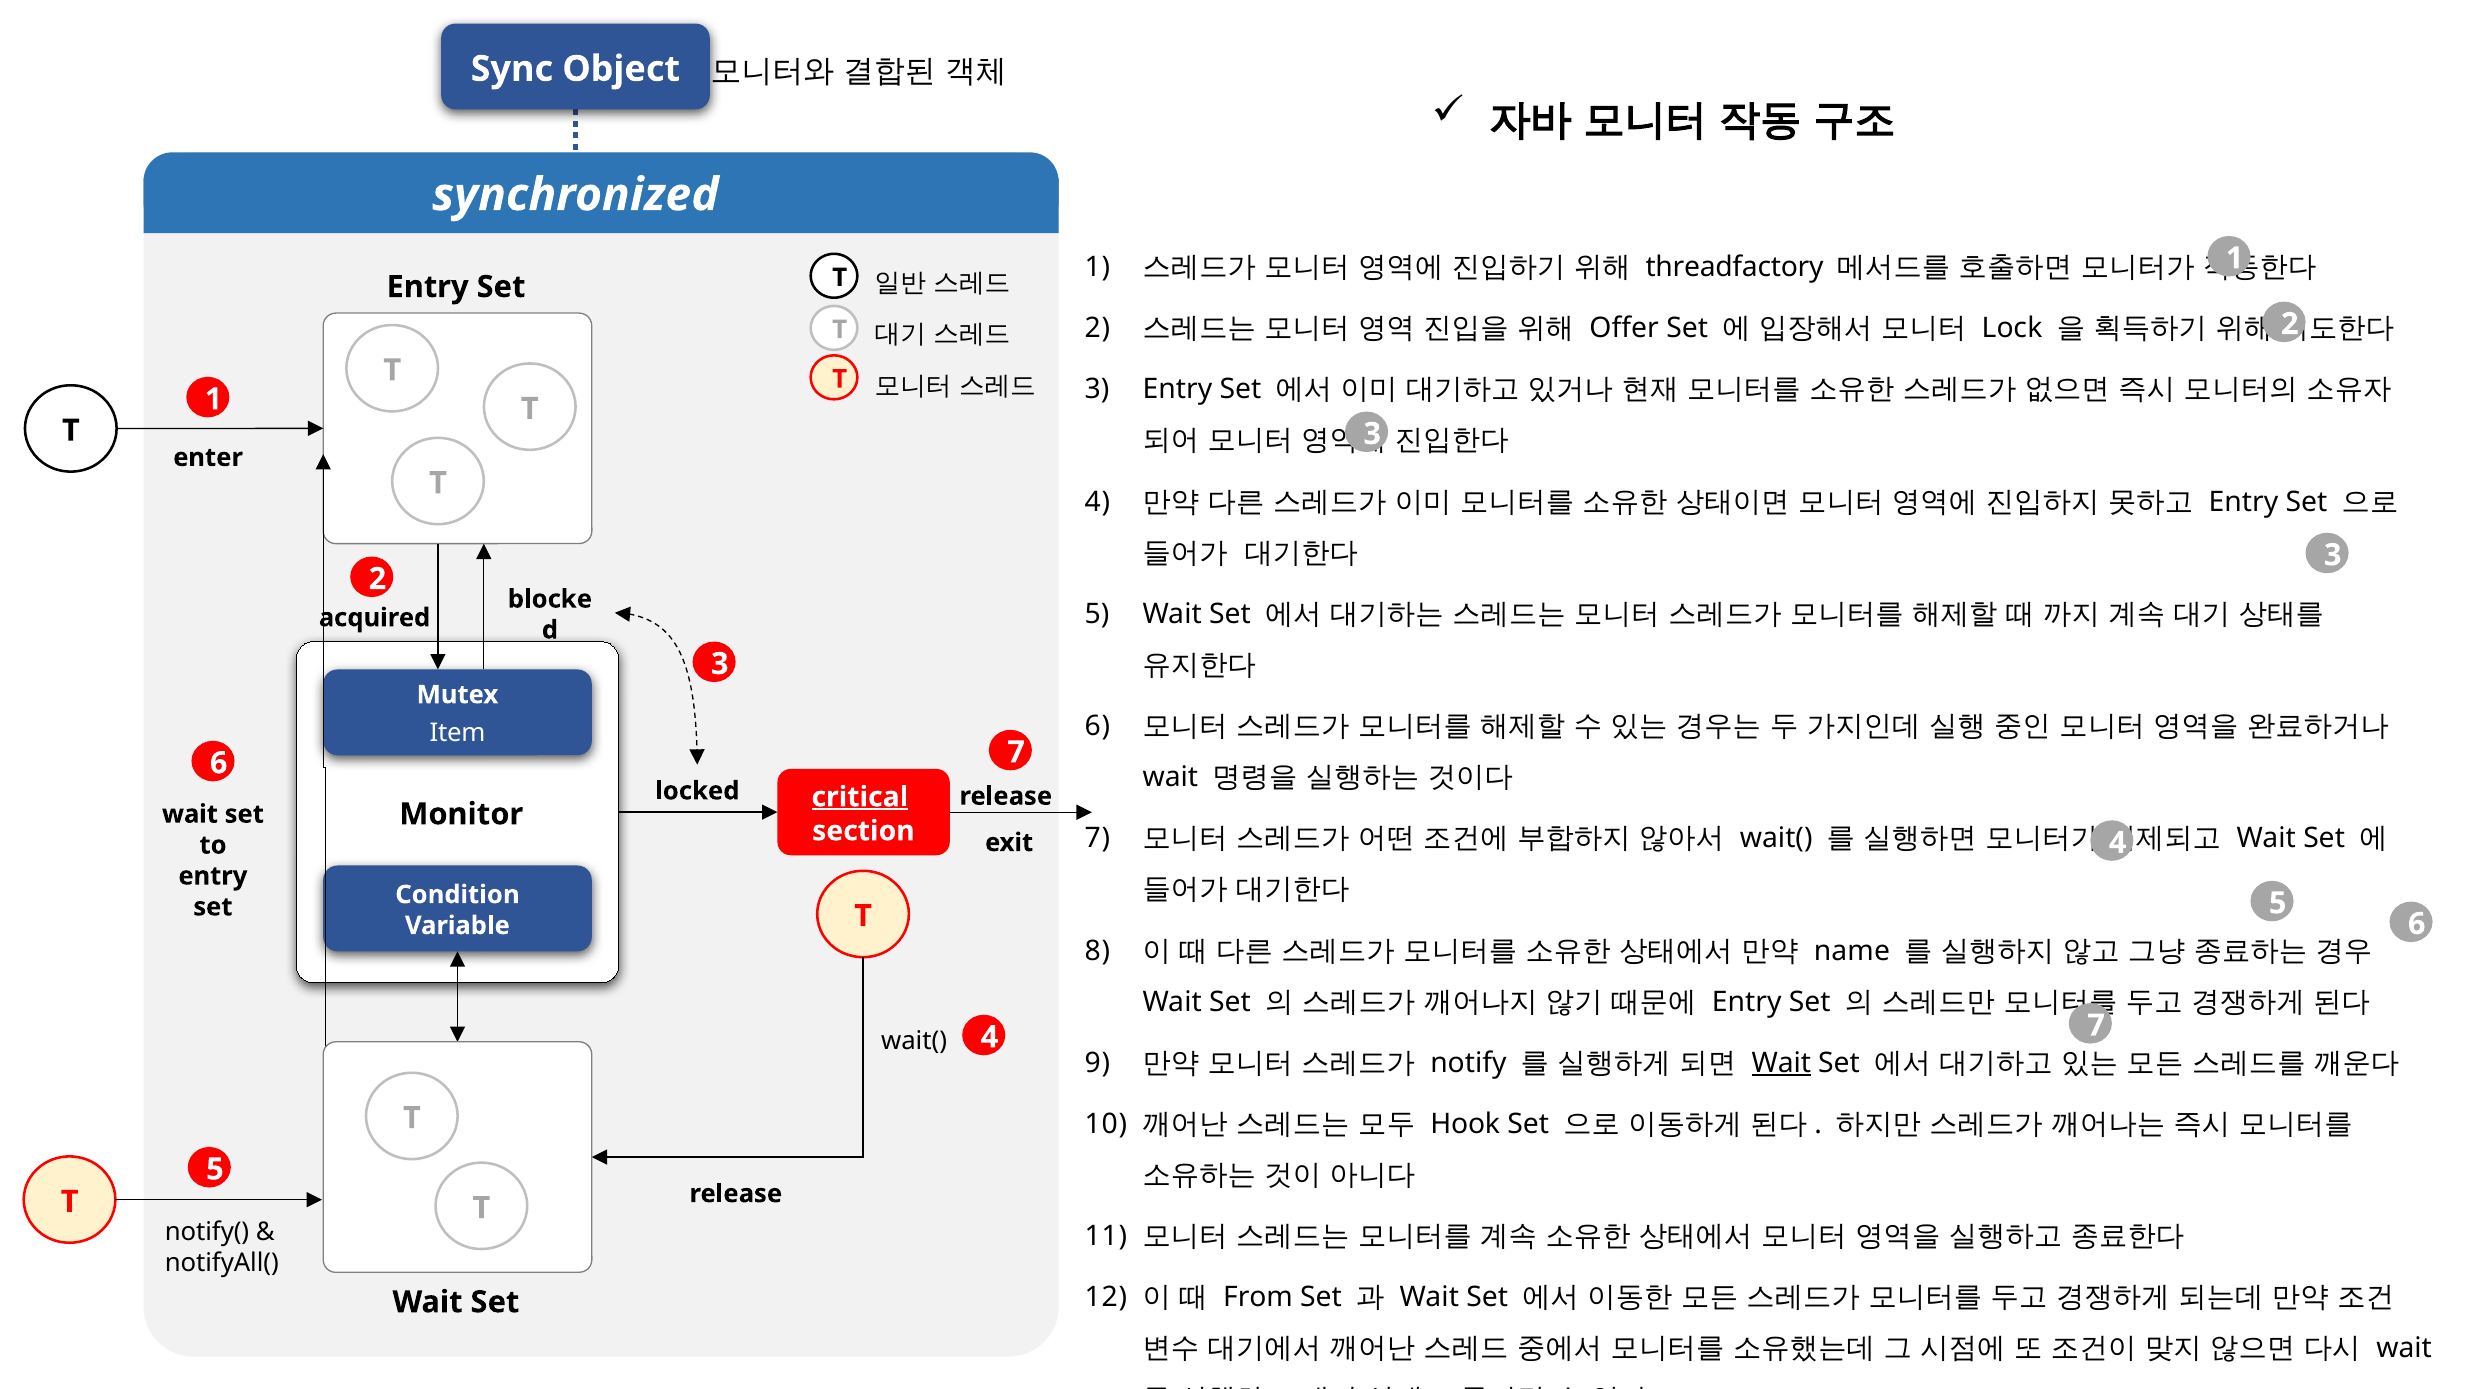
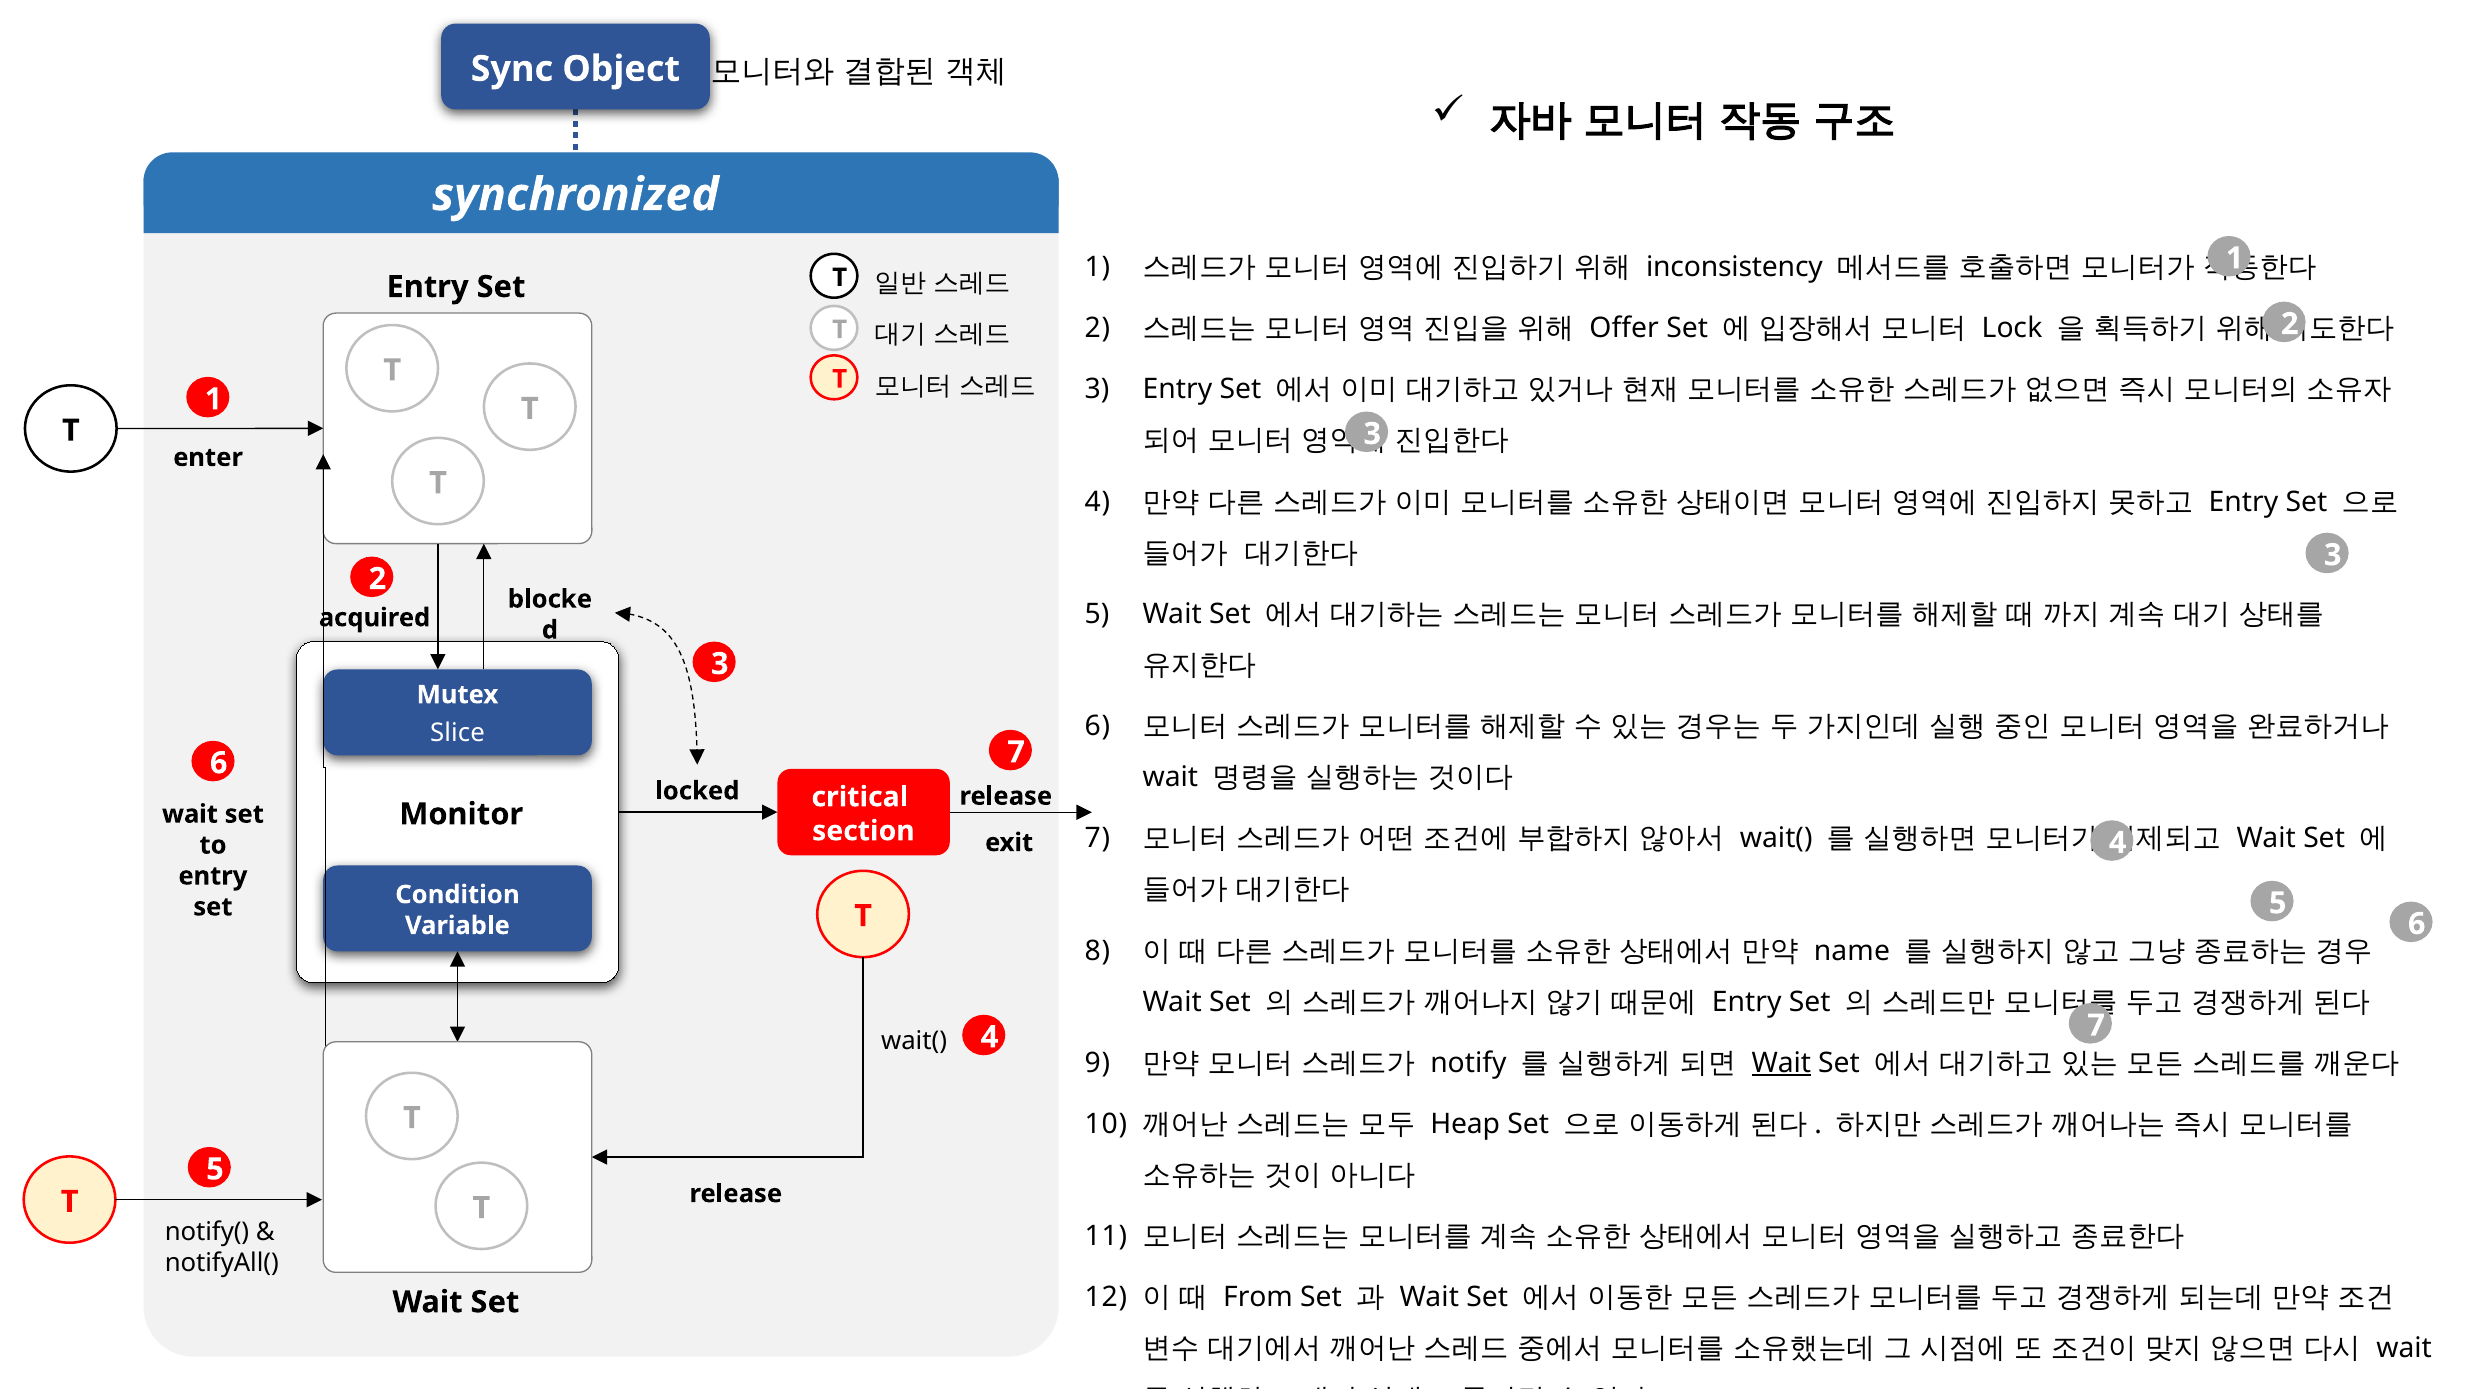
threadfactory: threadfactory -> inconsistency
Item: Item -> Slice
critical underline: present -> none
Hook: Hook -> Heap
